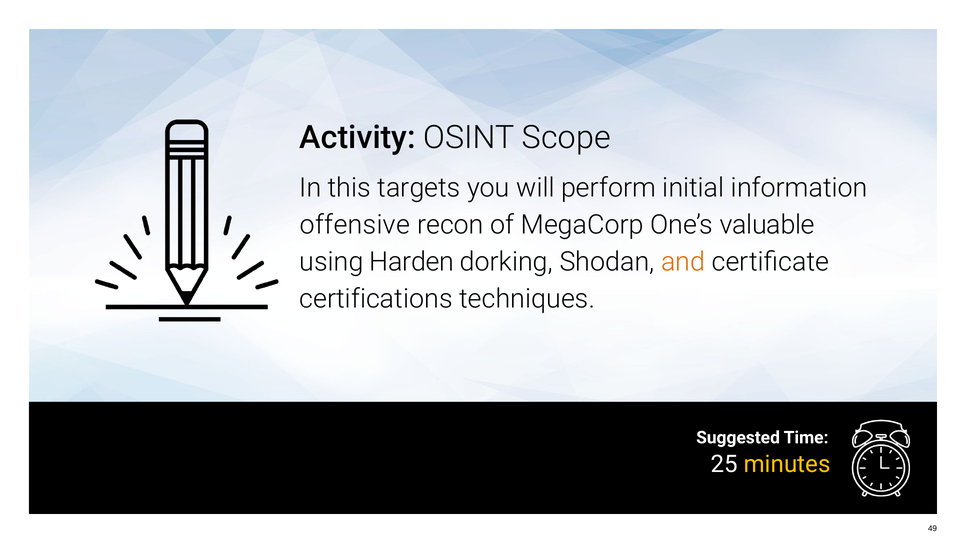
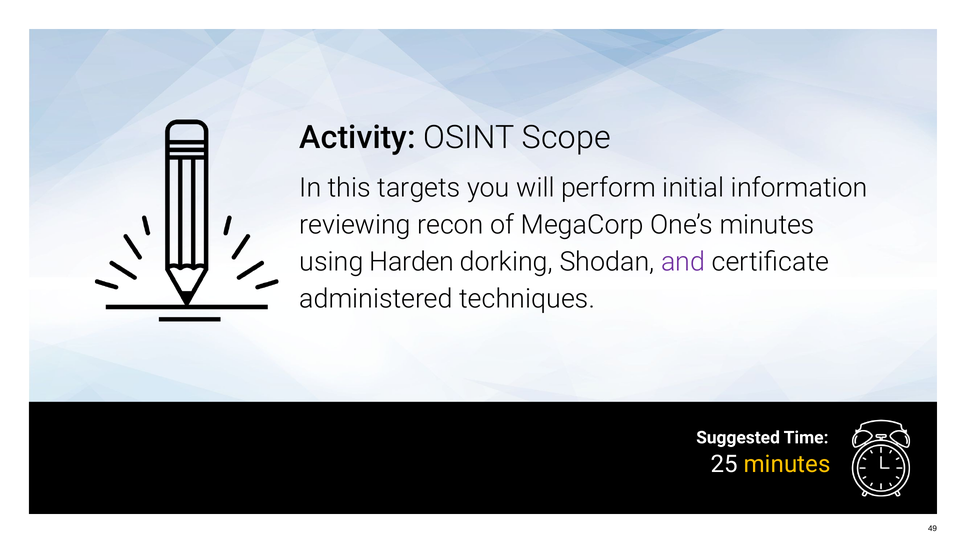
offensive: offensive -> reviewing
One’s valuable: valuable -> minutes
and colour: orange -> purple
certifications: certifications -> administered
